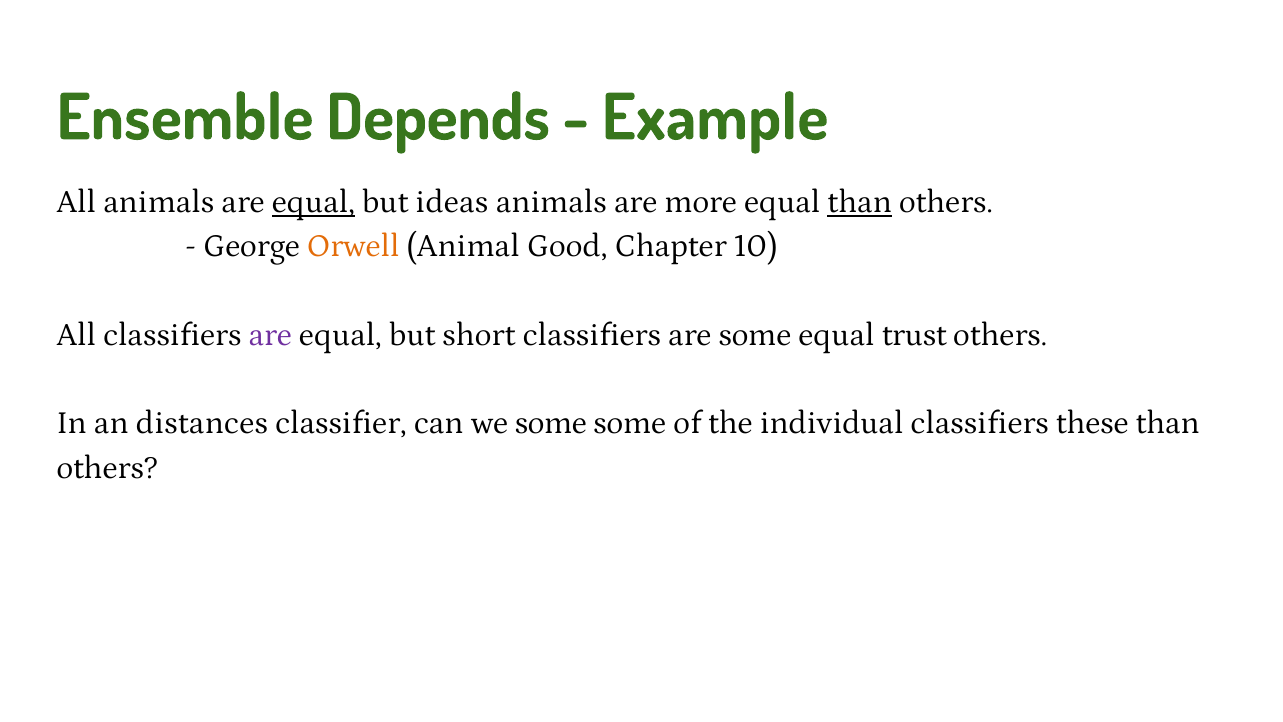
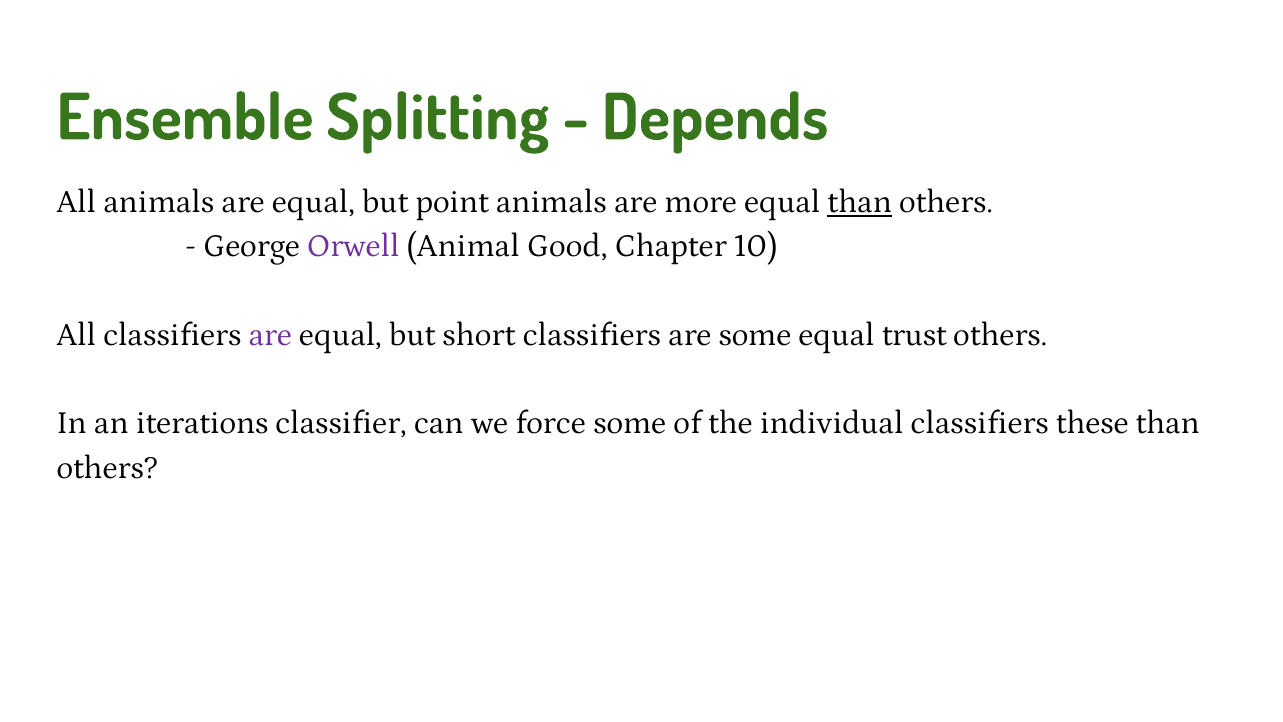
Depends: Depends -> Splitting
Example: Example -> Depends
equal at (313, 202) underline: present -> none
ideas: ideas -> point
Orwell colour: orange -> purple
distances: distances -> iterations
we some: some -> force
